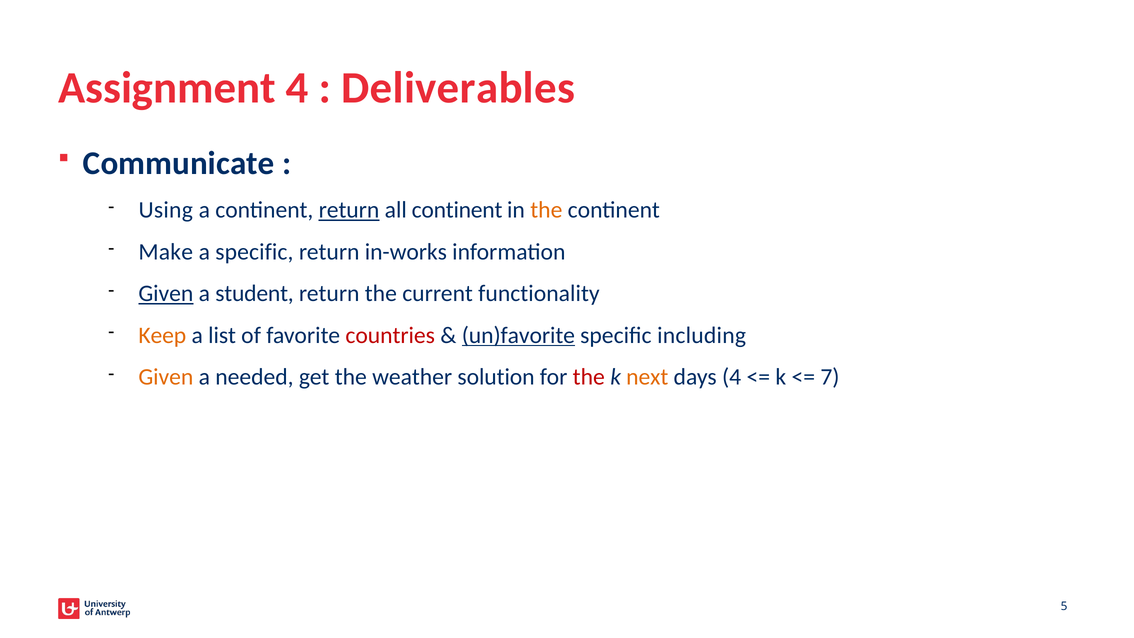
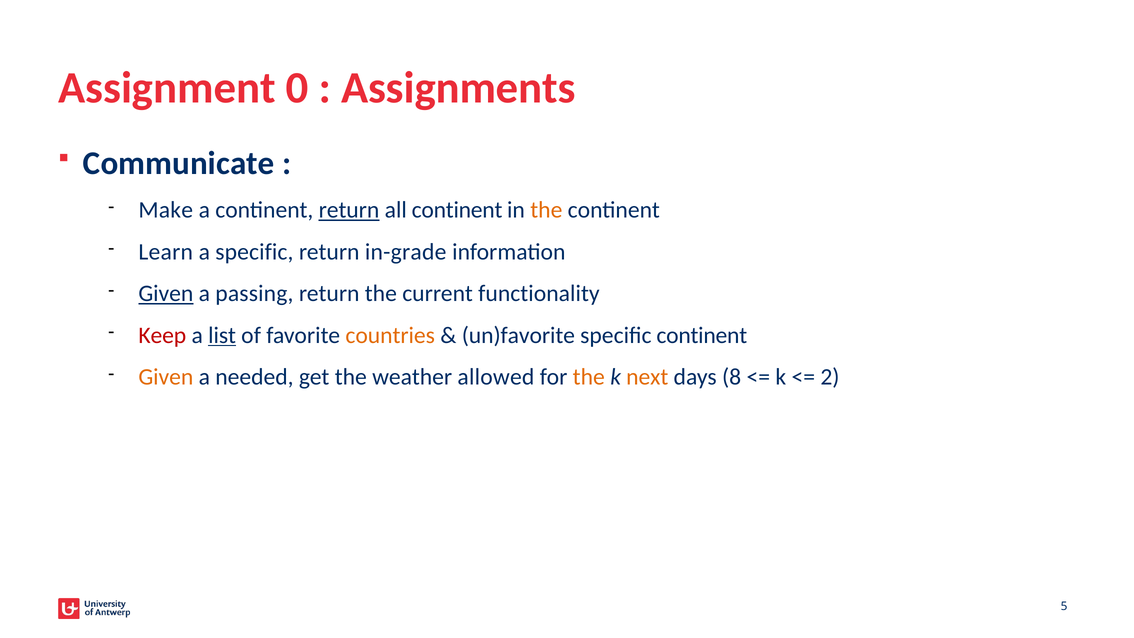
Assignment 4: 4 -> 0
Deliverables: Deliverables -> Assignments
Using: Using -> Make
Make: Make -> Learn
in-works: in-works -> in-grade
student: student -> passing
Keep colour: orange -> red
list underline: none -> present
countries colour: red -> orange
un)favorite underline: present -> none
specific including: including -> continent
solution: solution -> allowed
the at (589, 377) colour: red -> orange
days 4: 4 -> 8
7: 7 -> 2
